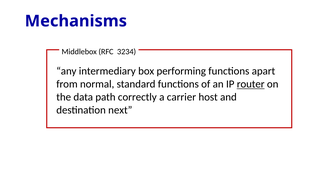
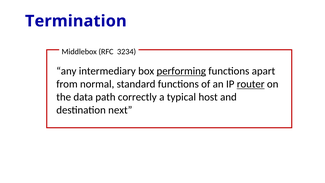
Mechanisms: Mechanisms -> Termination
performing underline: none -> present
carrier: carrier -> typical
